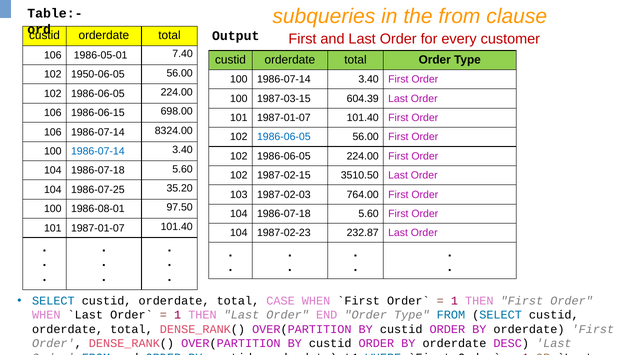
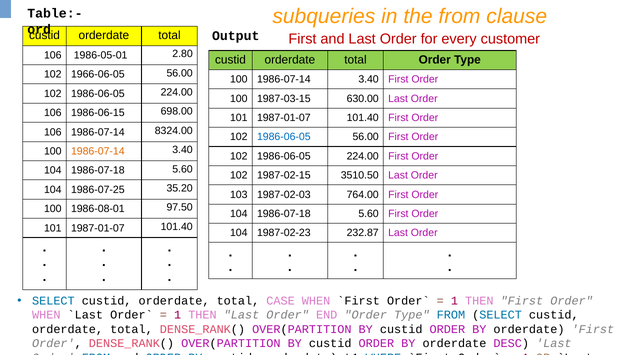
7.40: 7.40 -> 2.80
1950-06-05: 1950-06-05 -> 1966-06-05
604.39: 604.39 -> 630.00
1986-07-14 at (98, 151) colour: blue -> orange
